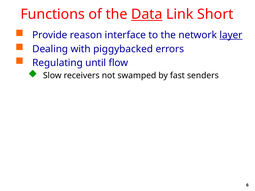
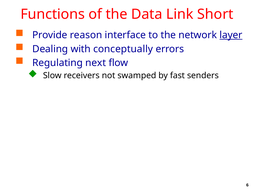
Data underline: present -> none
piggybacked: piggybacked -> conceptually
until: until -> next
